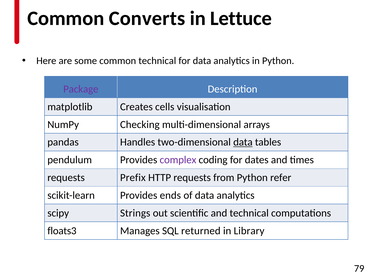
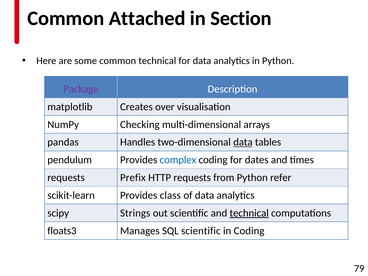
Converts: Converts -> Attached
Lettuce: Lettuce -> Section
cells: cells -> over
complex colour: purple -> blue
ends: ends -> class
technical at (249, 213) underline: none -> present
SQL returned: returned -> scientific
in Library: Library -> Coding
